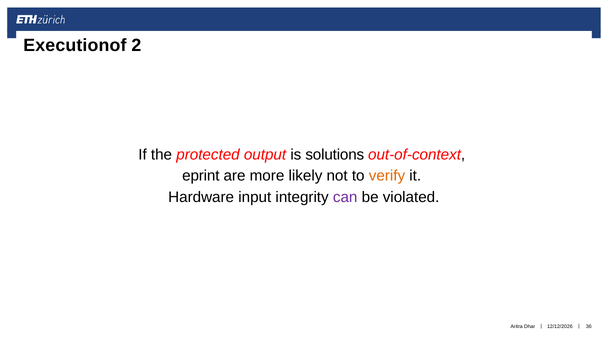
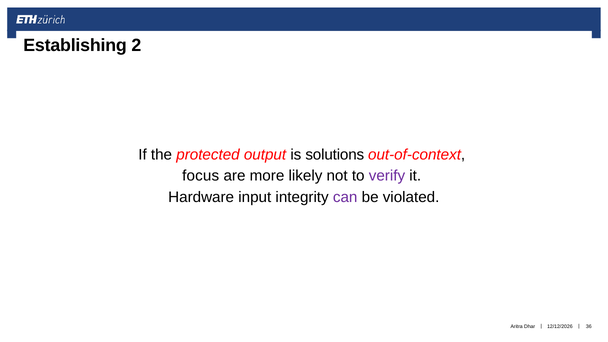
Executionof: Executionof -> Establishing
eprint: eprint -> focus
verify colour: orange -> purple
